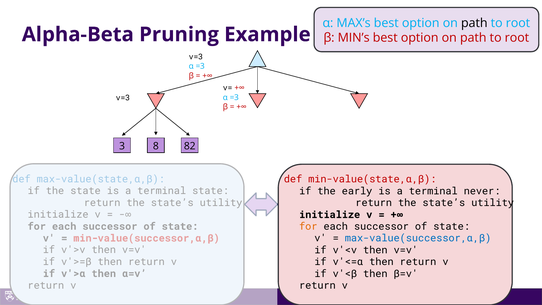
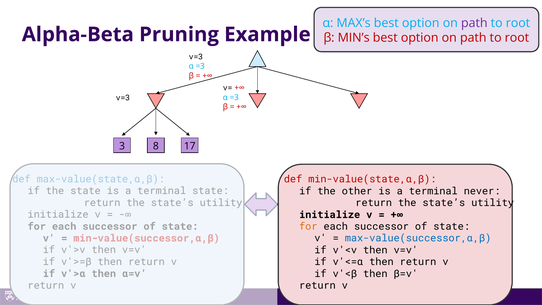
path at (474, 23) colour: black -> purple
82: 82 -> 17
early: early -> other
